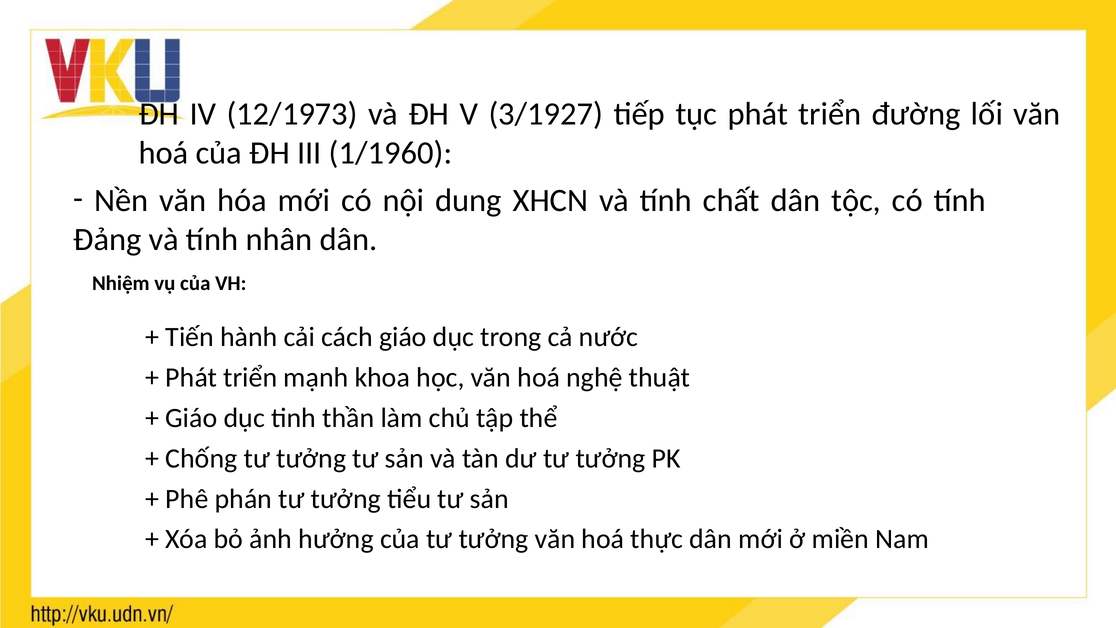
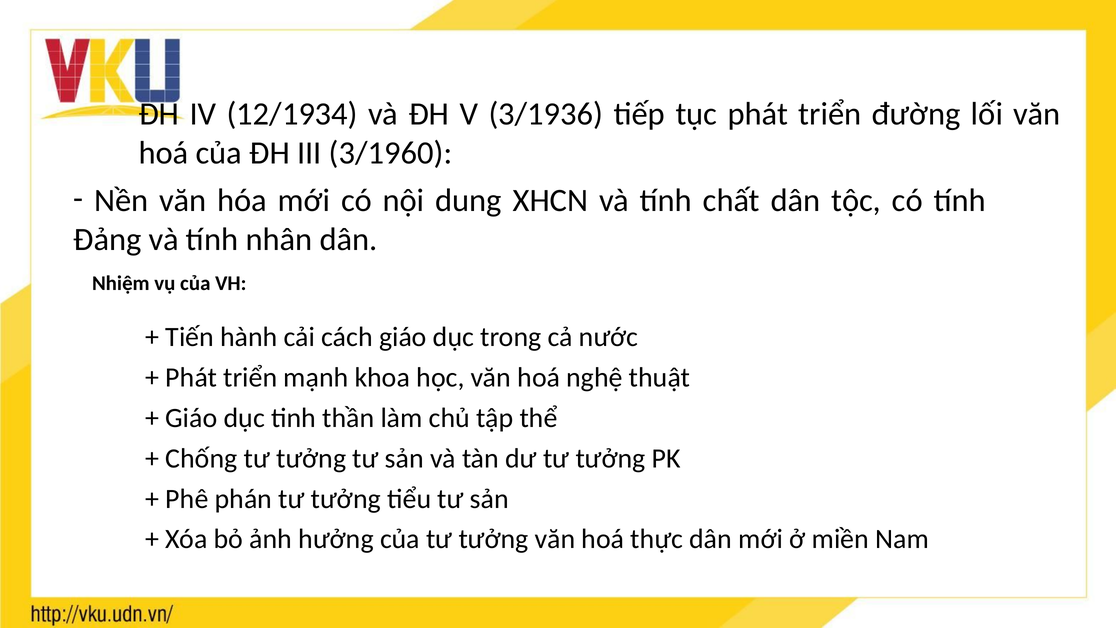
12/1973: 12/1973 -> 12/1934
3/1927: 3/1927 -> 3/1936
1/1960: 1/1960 -> 3/1960
